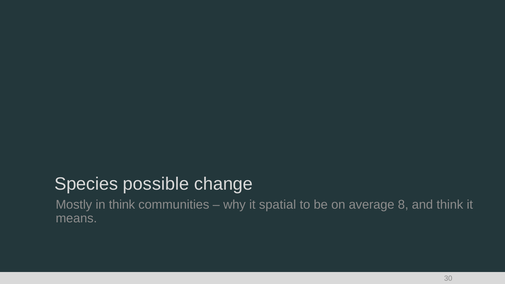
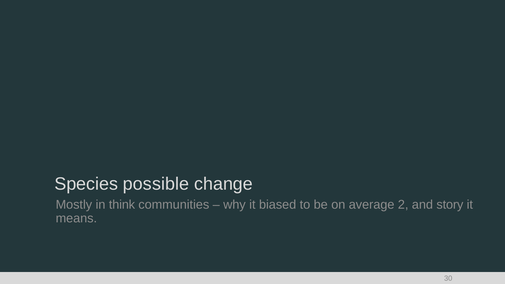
spatial: spatial -> biased
8: 8 -> 2
and think: think -> story
